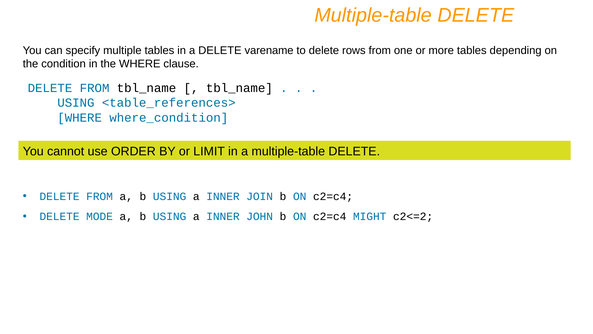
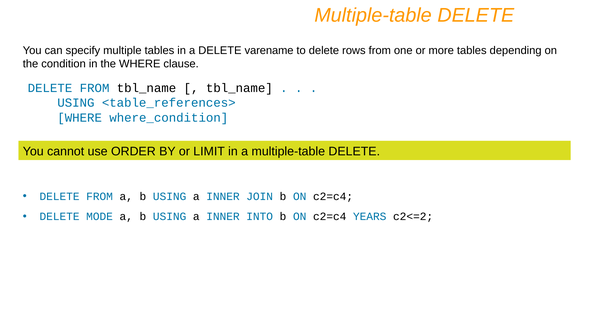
JOHN: JOHN -> INTO
MIGHT: MIGHT -> YEARS
